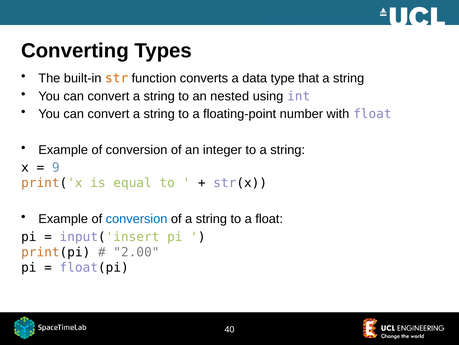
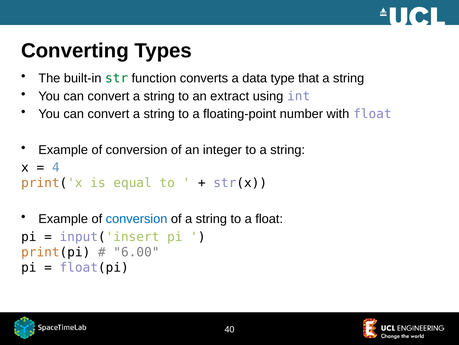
str colour: orange -> green
nested: nested -> extract
9: 9 -> 4
2.00: 2.00 -> 6.00
